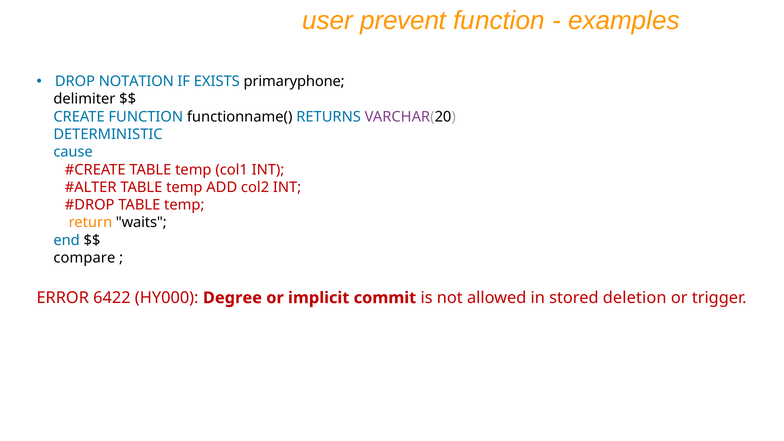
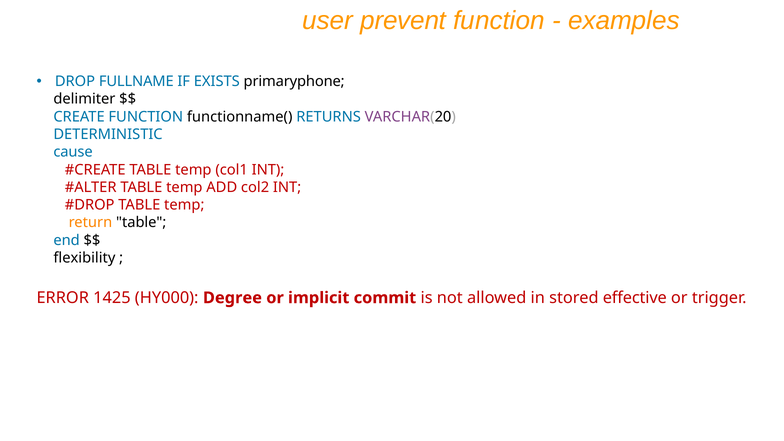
NOTATION: NOTATION -> FULLNAME
return waits: waits -> table
compare: compare -> flexibility
6422: 6422 -> 1425
deletion: deletion -> effective
